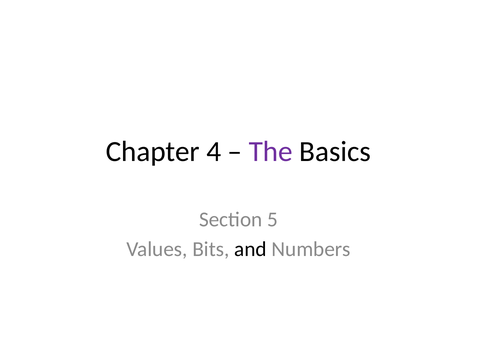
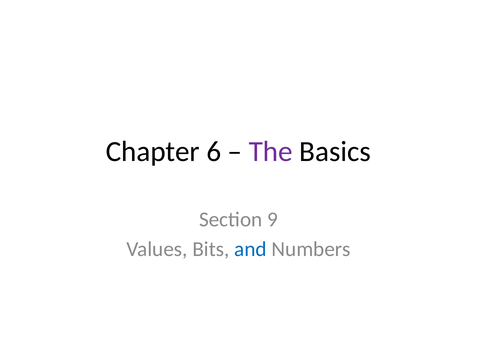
4: 4 -> 6
5: 5 -> 9
and colour: black -> blue
